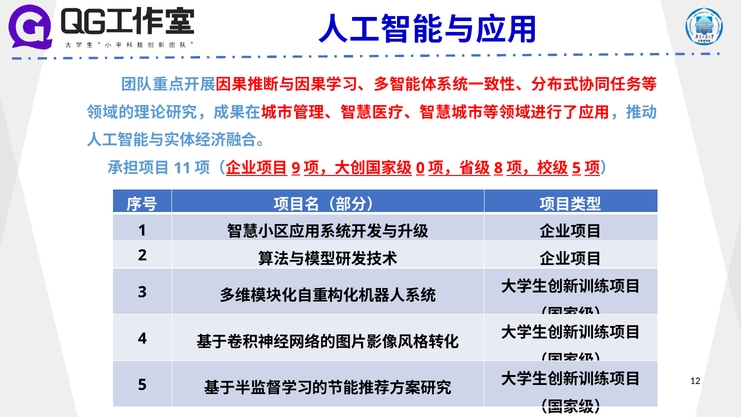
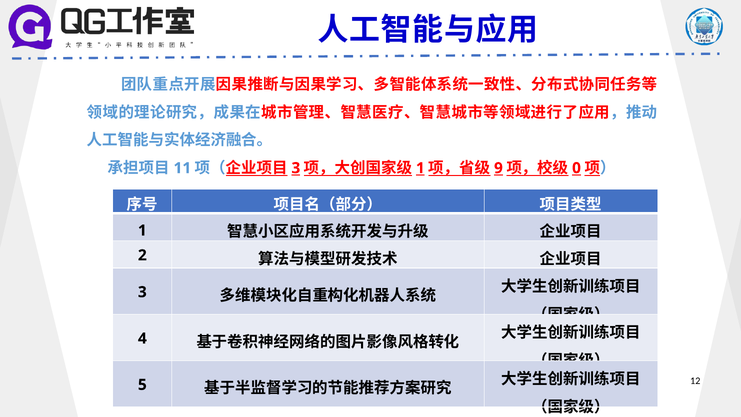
9 at (296, 168): 9 -> 3
0 at (420, 168): 0 -> 1
8: 8 -> 9
5 at (577, 168): 5 -> 0
